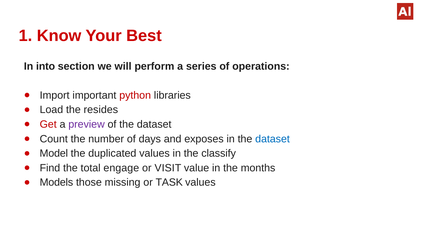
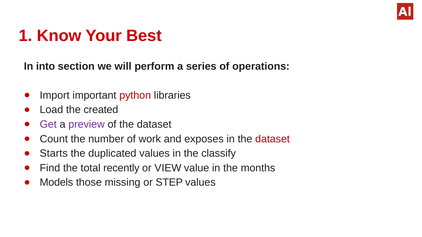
resides: resides -> created
Get colour: red -> purple
days: days -> work
dataset at (273, 139) colour: blue -> red
Model: Model -> Starts
engage: engage -> recently
VISIT: VISIT -> VIEW
TASK: TASK -> STEP
